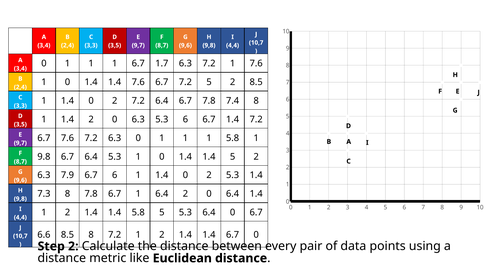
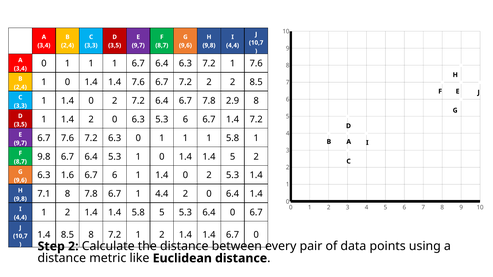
1 6.7 1.7: 1.7 -> 6.4
7.2 5: 5 -> 2
7.4: 7.4 -> 2.9
7.9: 7.9 -> 1.6
7.3: 7.3 -> 7.1
1 6.4: 6.4 -> 4.4
6.6 at (44, 235): 6.6 -> 1.4
